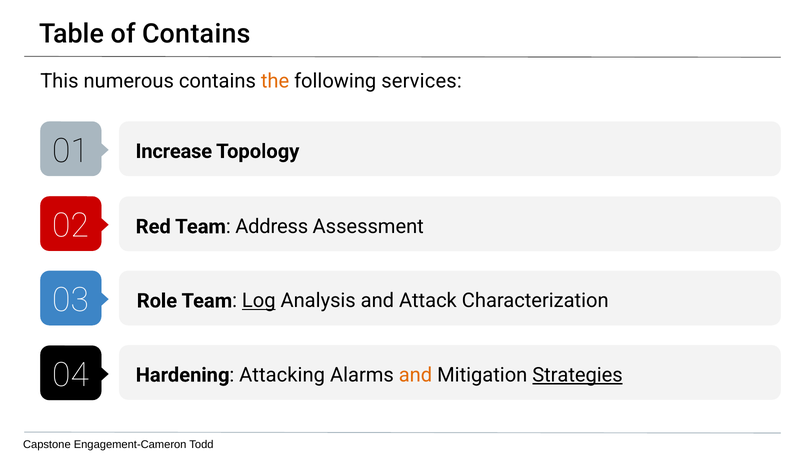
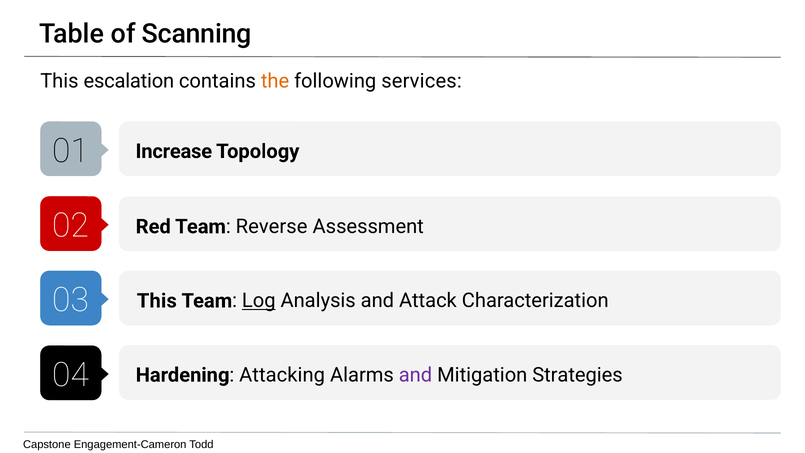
of Contains: Contains -> Scanning
numerous: numerous -> escalation
Address: Address -> Reverse
Role at (157, 301): Role -> This
and at (415, 375) colour: orange -> purple
Strategies underline: present -> none
